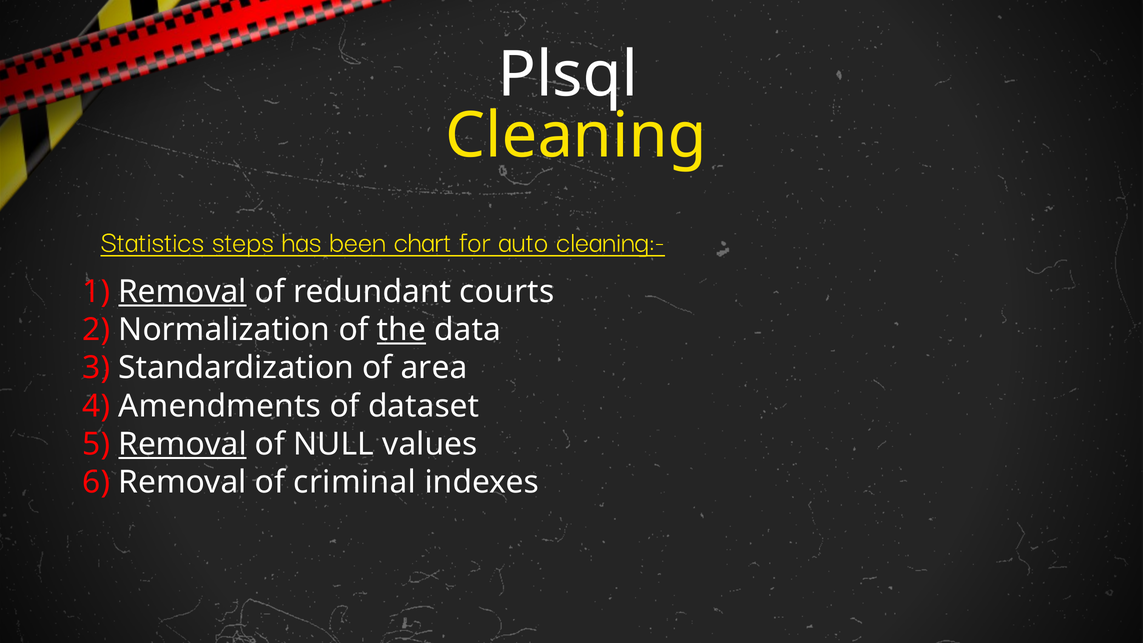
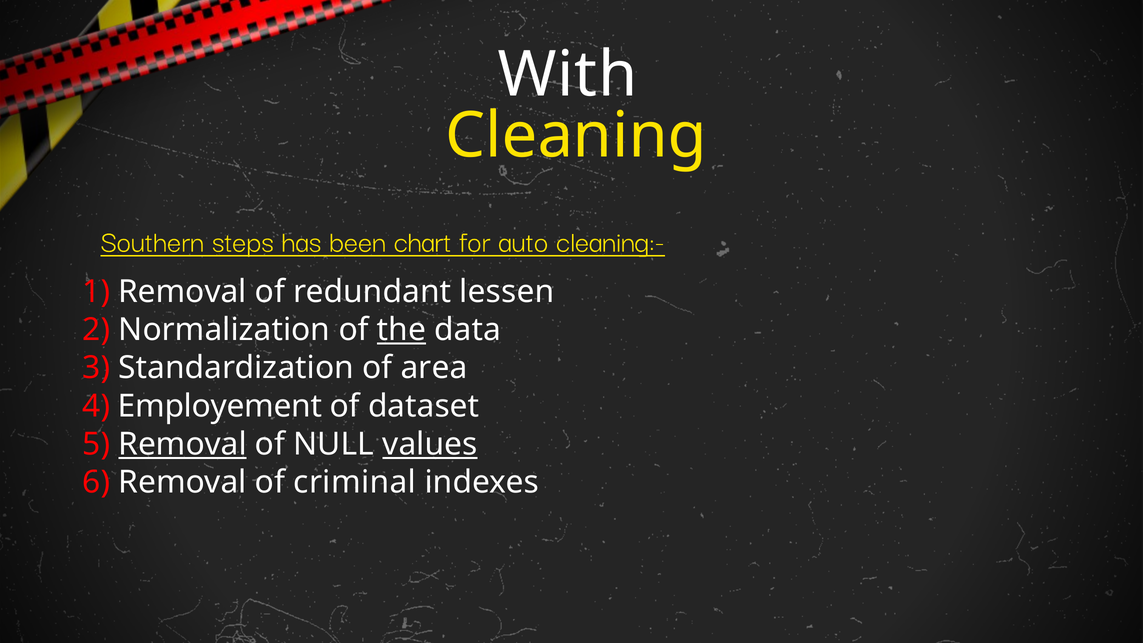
Plsql: Plsql -> With
Statistics: Statistics -> Southern
Removal at (182, 292) underline: present -> none
courts: courts -> lessen
Amendments: Amendments -> Employement
values underline: none -> present
